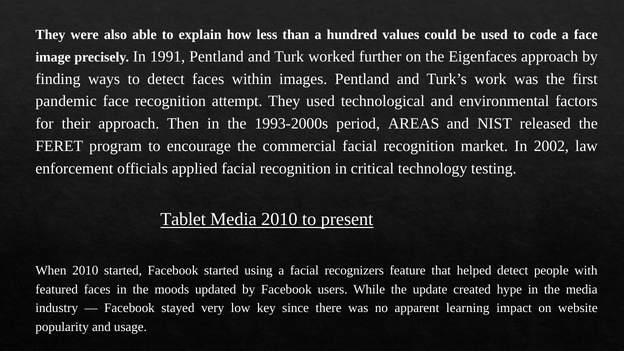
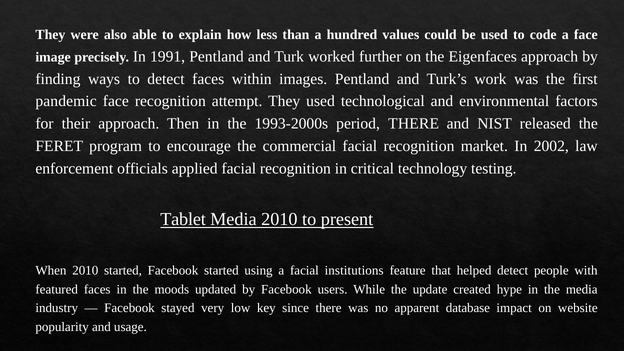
period AREAS: AREAS -> THERE
recognizers: recognizers -> institutions
learning: learning -> database
